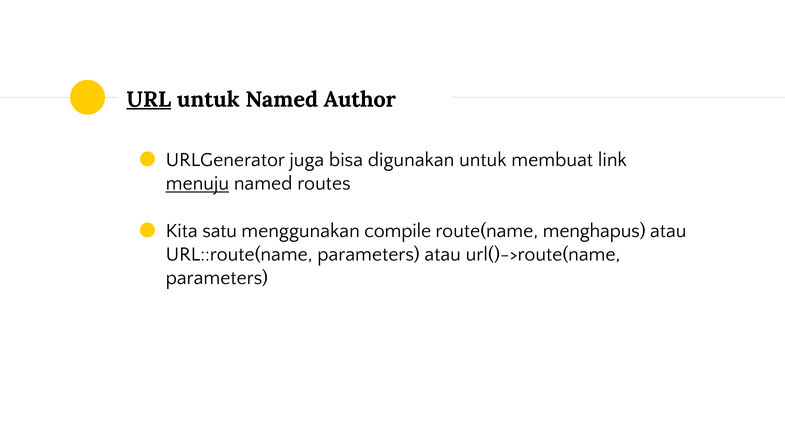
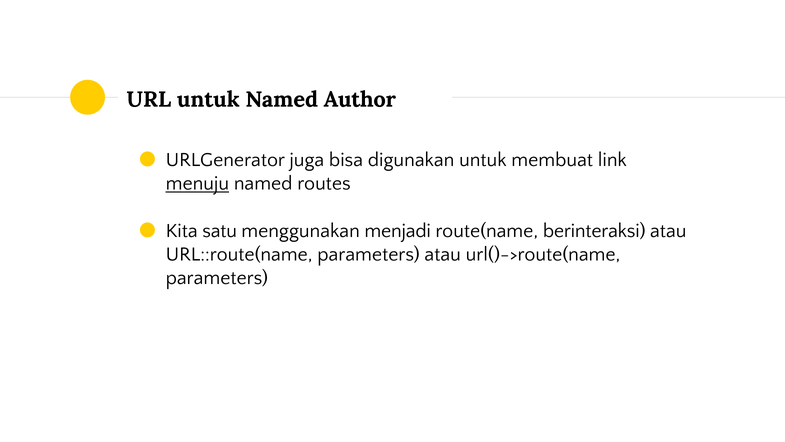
URL underline: present -> none
compile: compile -> menjadi
menghapus: menghapus -> berinteraksi
